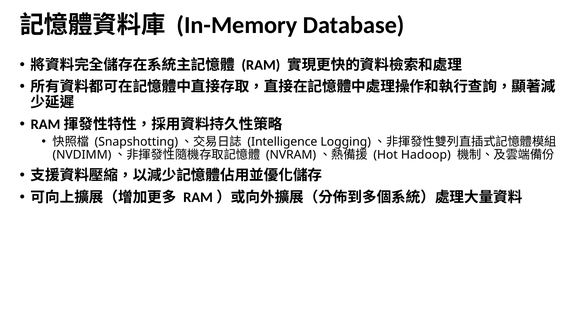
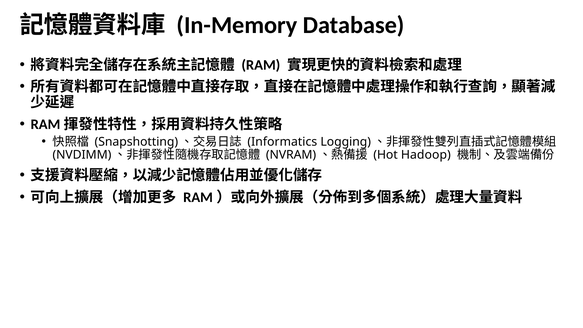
Intelligence: Intelligence -> Informatics
